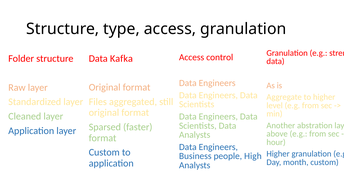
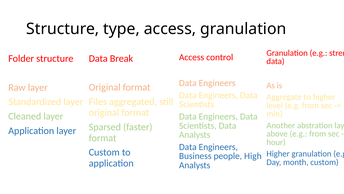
Kafka: Kafka -> Break
